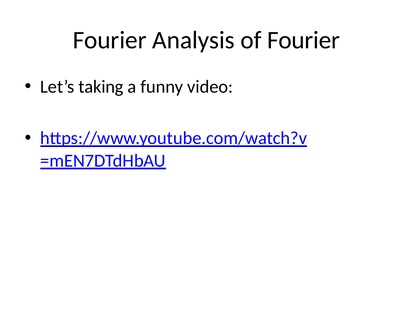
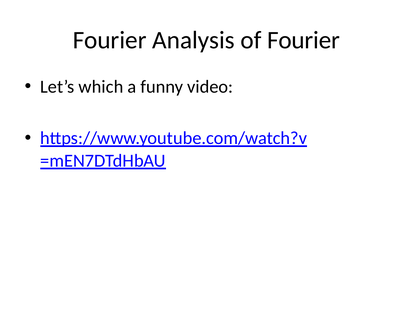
taking: taking -> which
